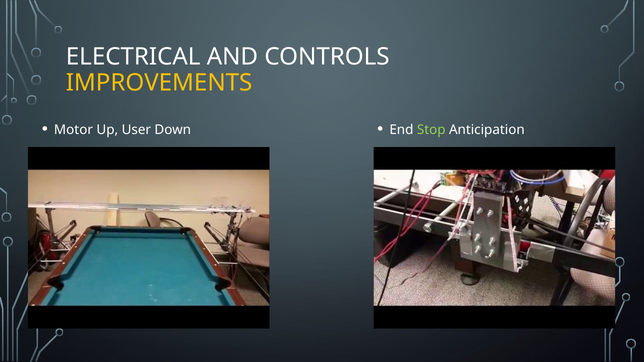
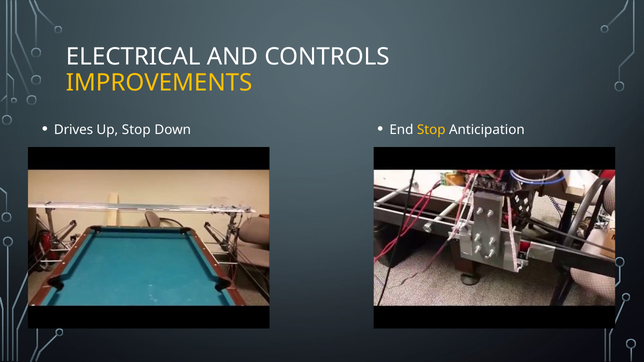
Motor: Motor -> Drives
Up User: User -> Stop
Stop at (431, 130) colour: light green -> yellow
